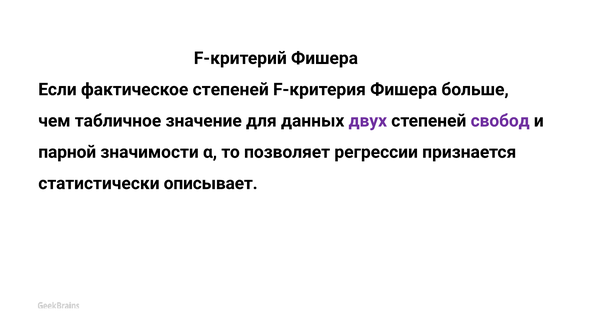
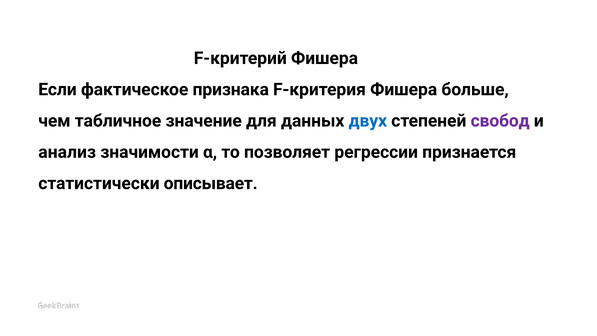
фактическое степеней: степеней -> признака
двух colour: purple -> blue
парной: парной -> анализ
